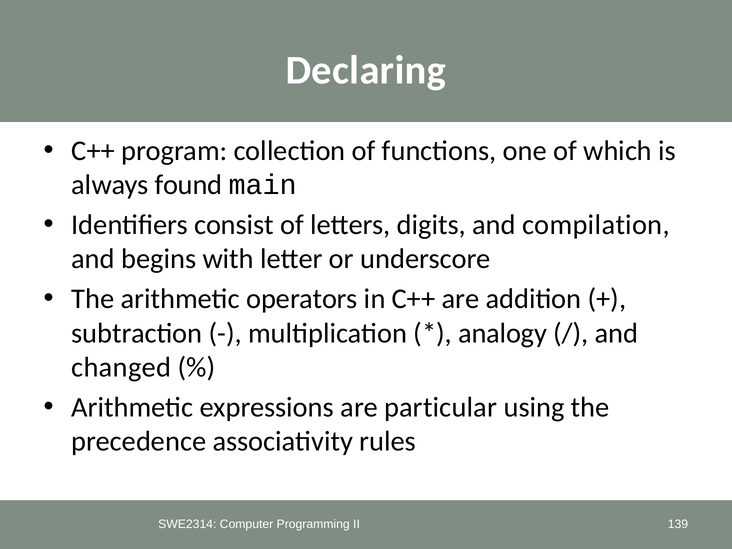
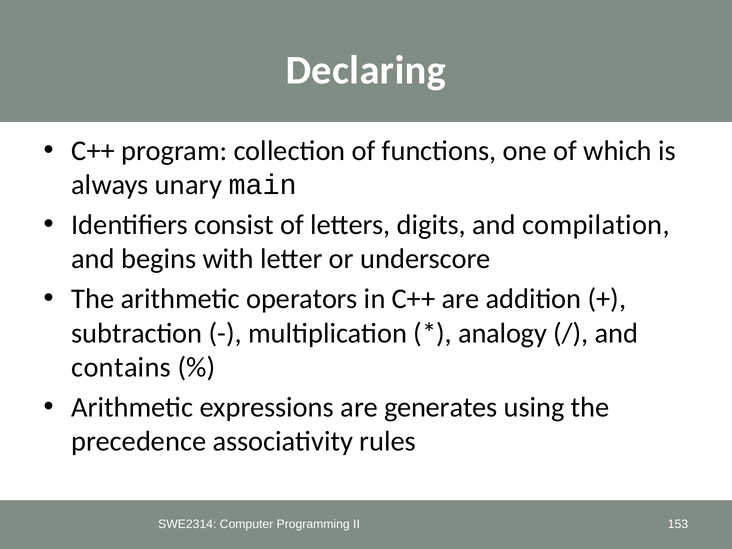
found: found -> unary
changed: changed -> contains
particular: particular -> generates
139: 139 -> 153
